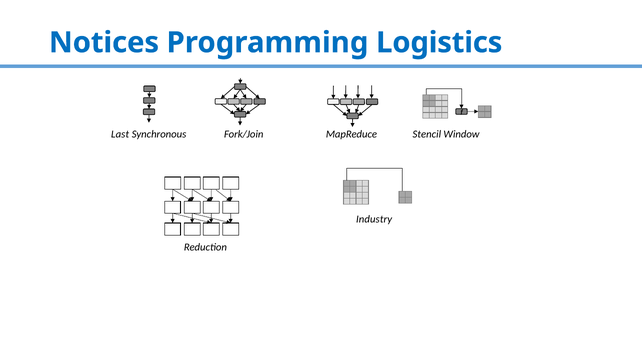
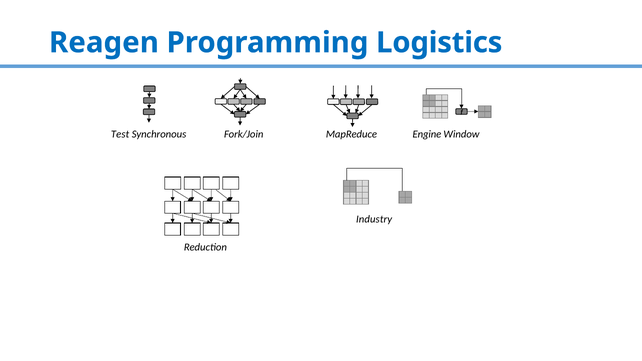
Notices: Notices -> Reagen
Last: Last -> Test
Stencil: Stencil -> Engine
